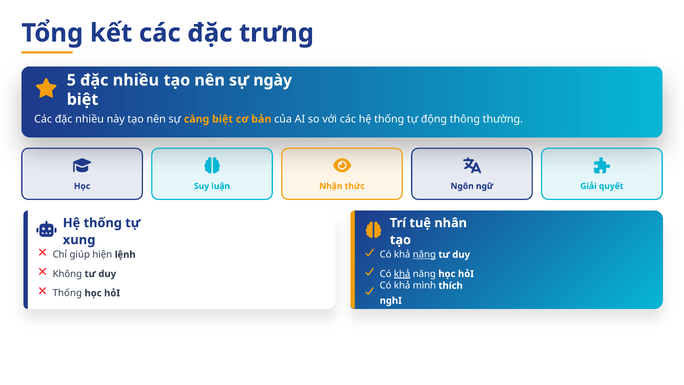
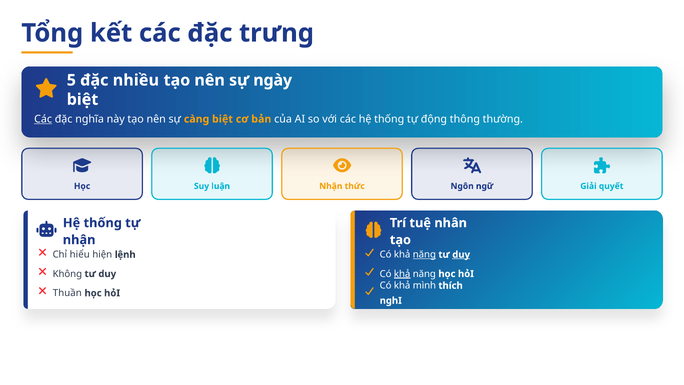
Các at (43, 119) underline: none -> present
nhiều at (90, 119): nhiều -> nghĩa
xung at (79, 240): xung -> nhận
giúp: giúp -> hiểu
duy at (461, 254) underline: none -> present
Thống at (67, 293): Thống -> Thuần
